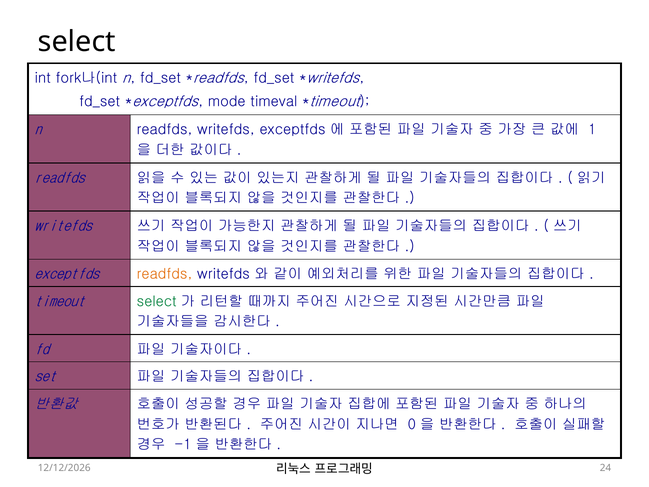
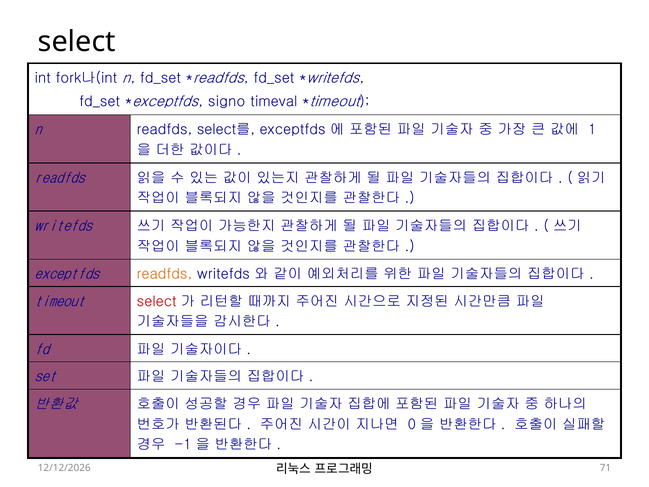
mode: mode -> signo
n readfds writefds: writefds -> select를
select at (157, 301) colour: green -> red
24: 24 -> 71
